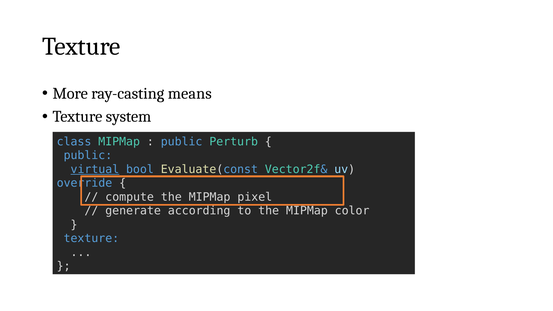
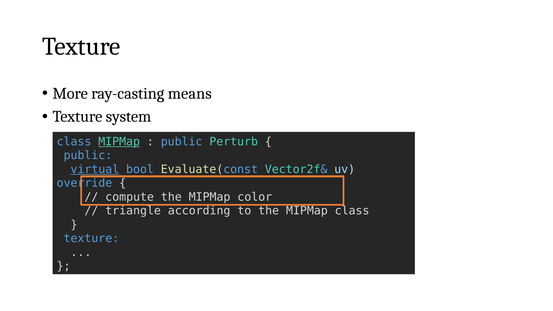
MIPMap at (119, 142) underline: none -> present
pixel: pixel -> color
generate: generate -> triangle
MIPMap color: color -> class
